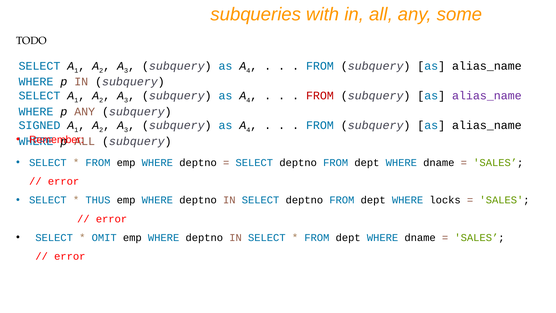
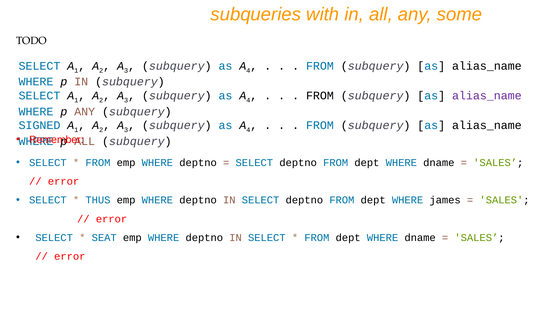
FROM at (320, 96) colour: red -> black
locks: locks -> james
OMIT: OMIT -> SEAT
